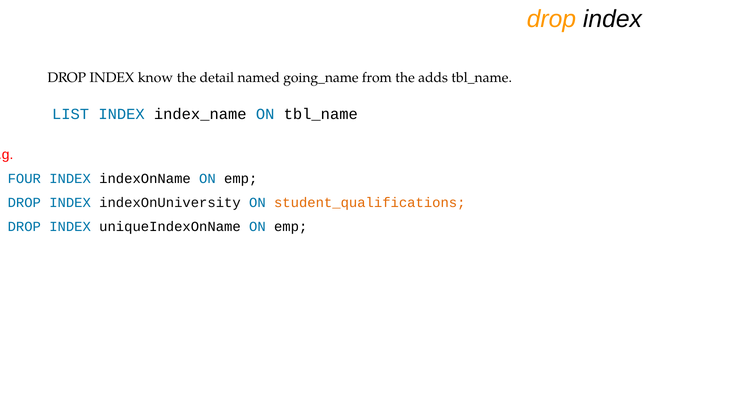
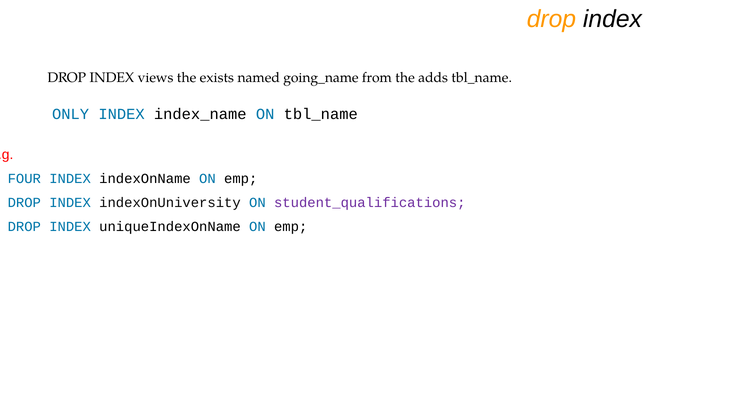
know: know -> views
detail: detail -> exists
LIST: LIST -> ONLY
student_qualifications colour: orange -> purple
